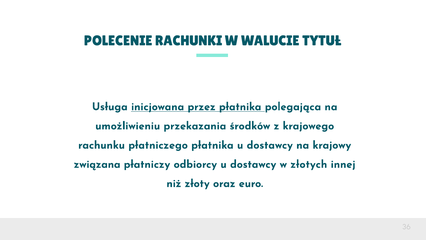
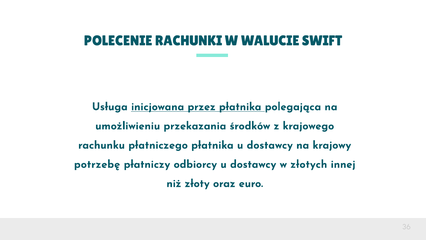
TYTUŁ: TYTUŁ -> SWIFT
związana: związana -> potrzebę
